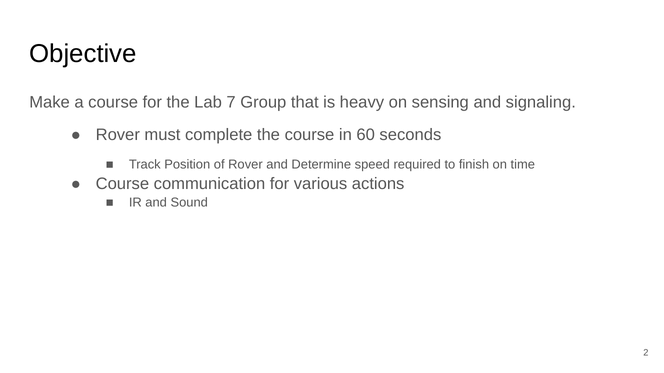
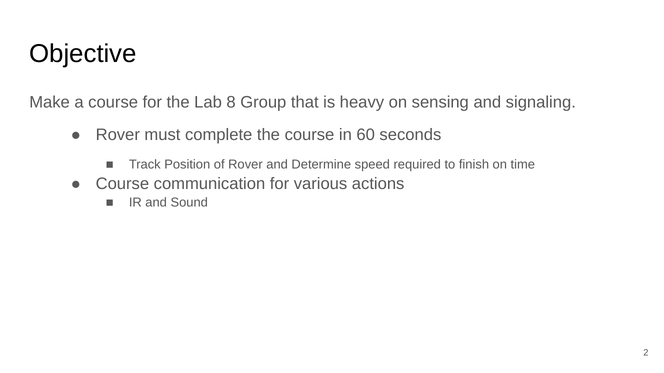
7: 7 -> 8
